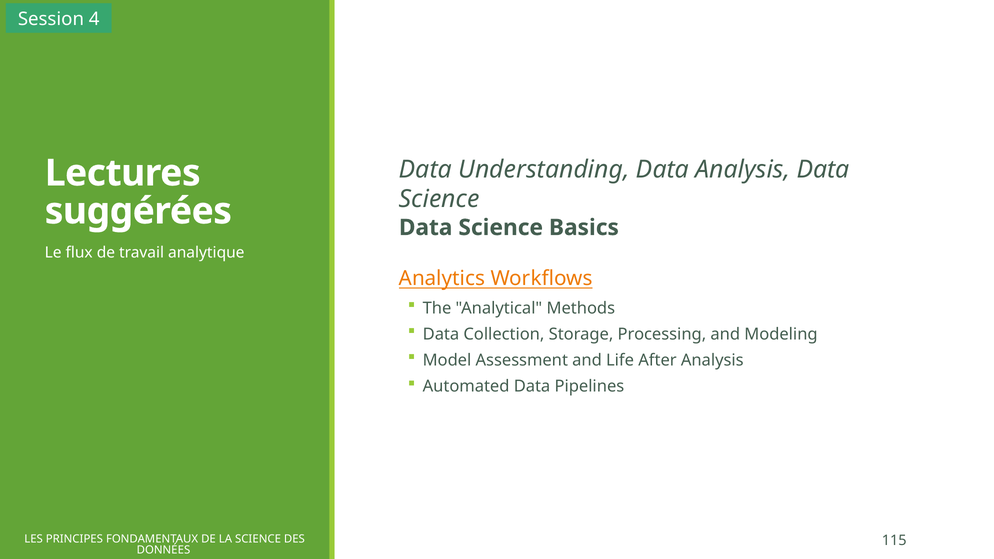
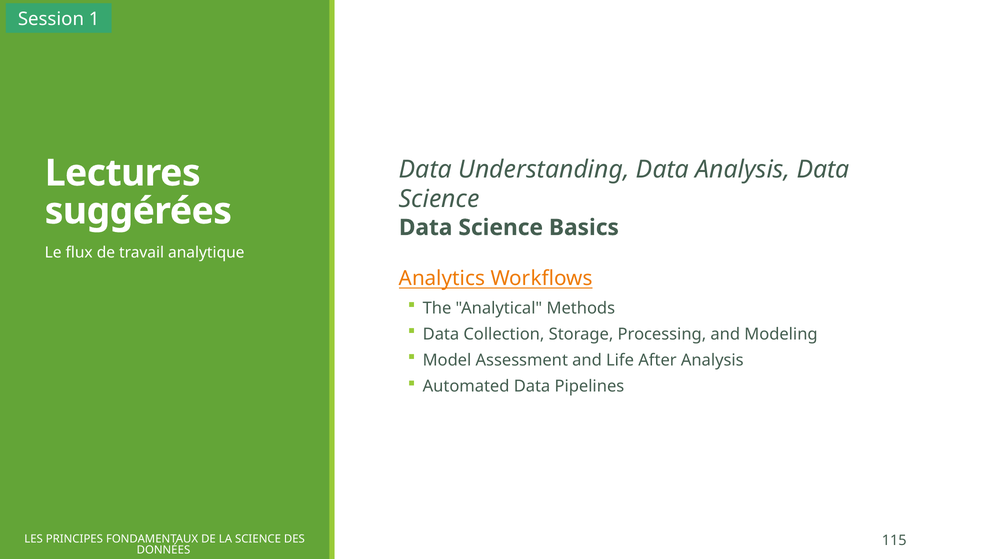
4: 4 -> 1
